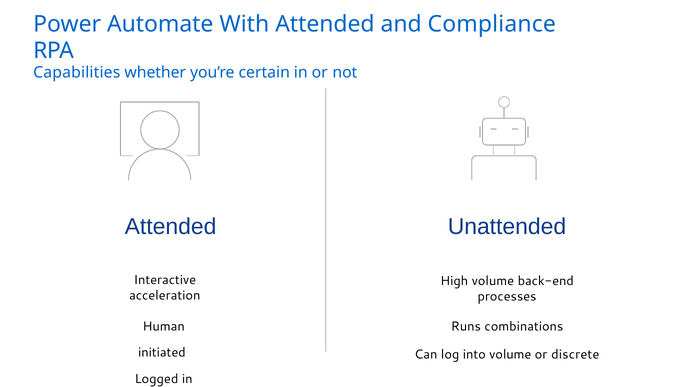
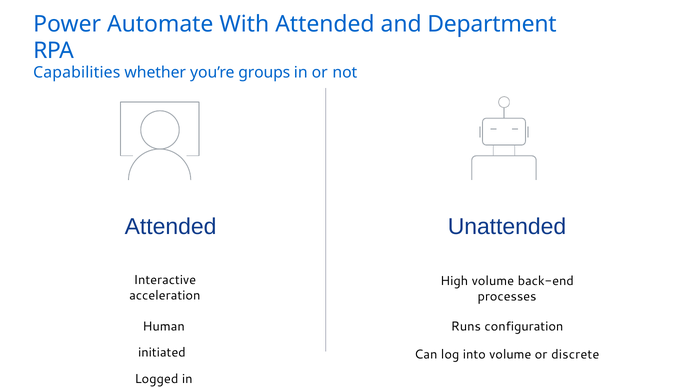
Compliance: Compliance -> Department
certain: certain -> groups
combinations: combinations -> configuration
